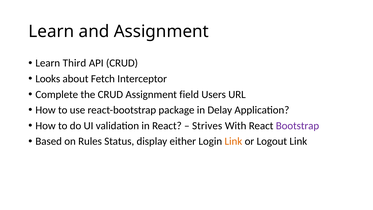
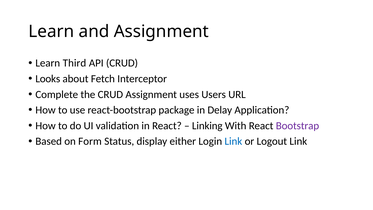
field: field -> uses
Strives: Strives -> Linking
Rules: Rules -> Form
Link at (233, 141) colour: orange -> blue
